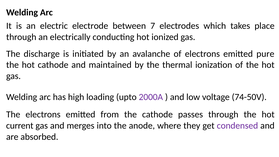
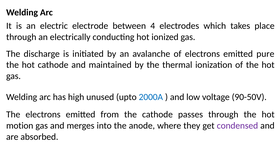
7: 7 -> 4
loading: loading -> unused
2000A colour: purple -> blue
74-50V: 74-50V -> 90-50V
current: current -> motion
